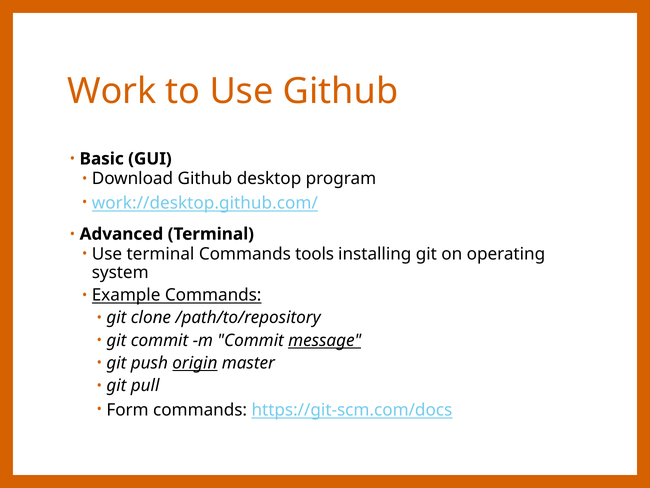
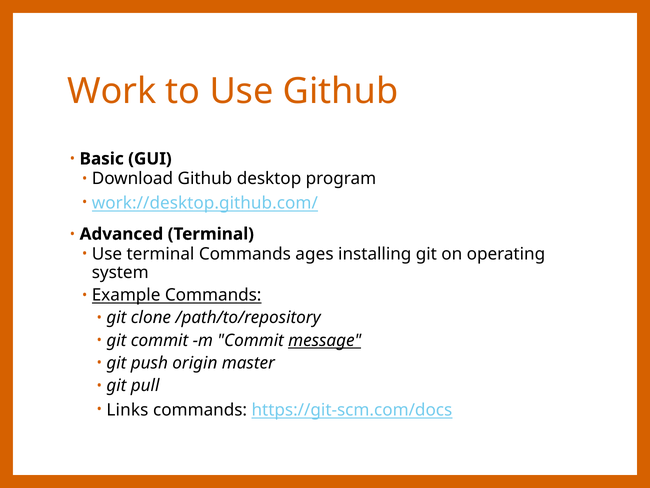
tools: tools -> ages
origin underline: present -> none
Form: Form -> Links
